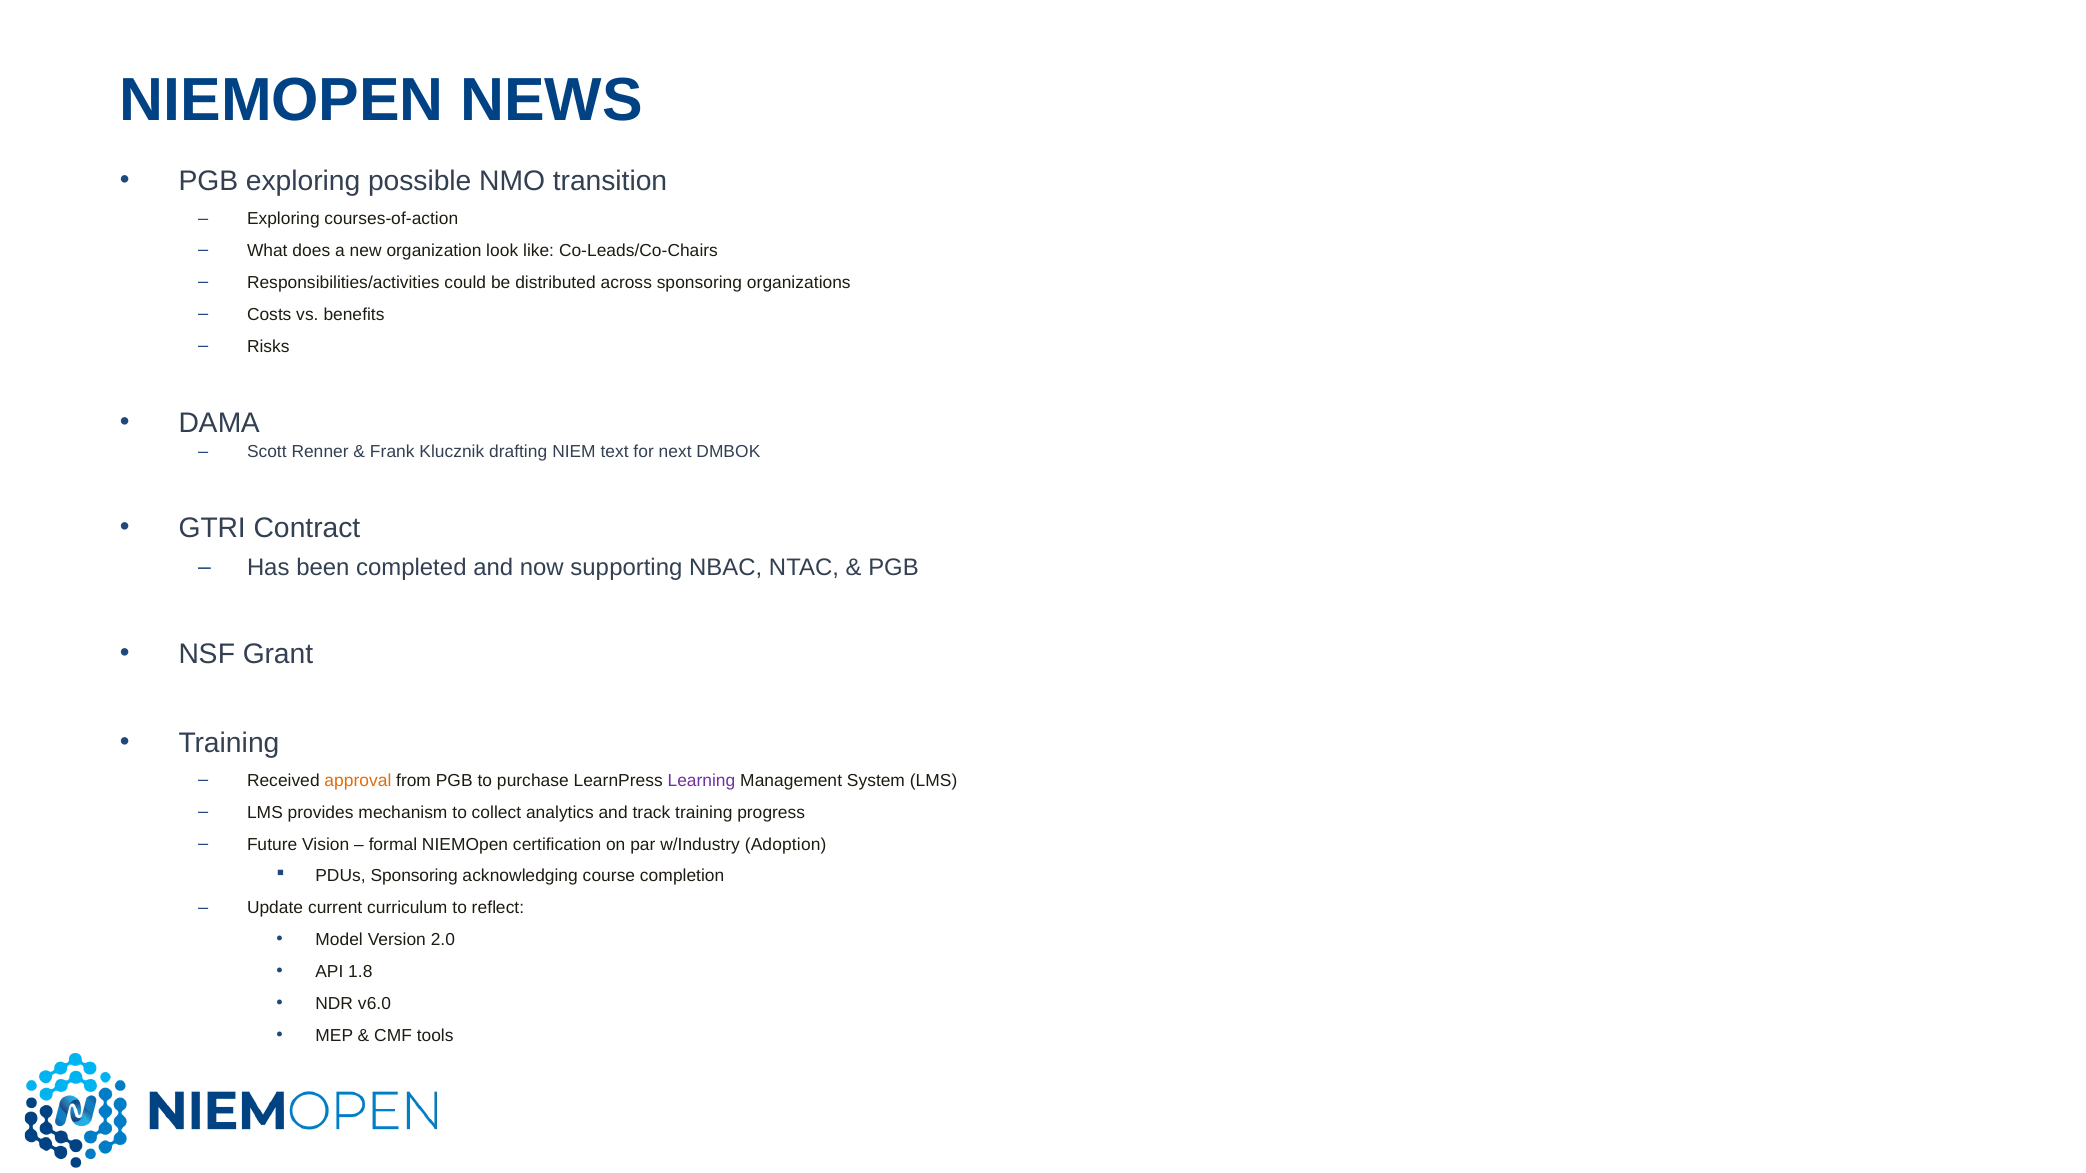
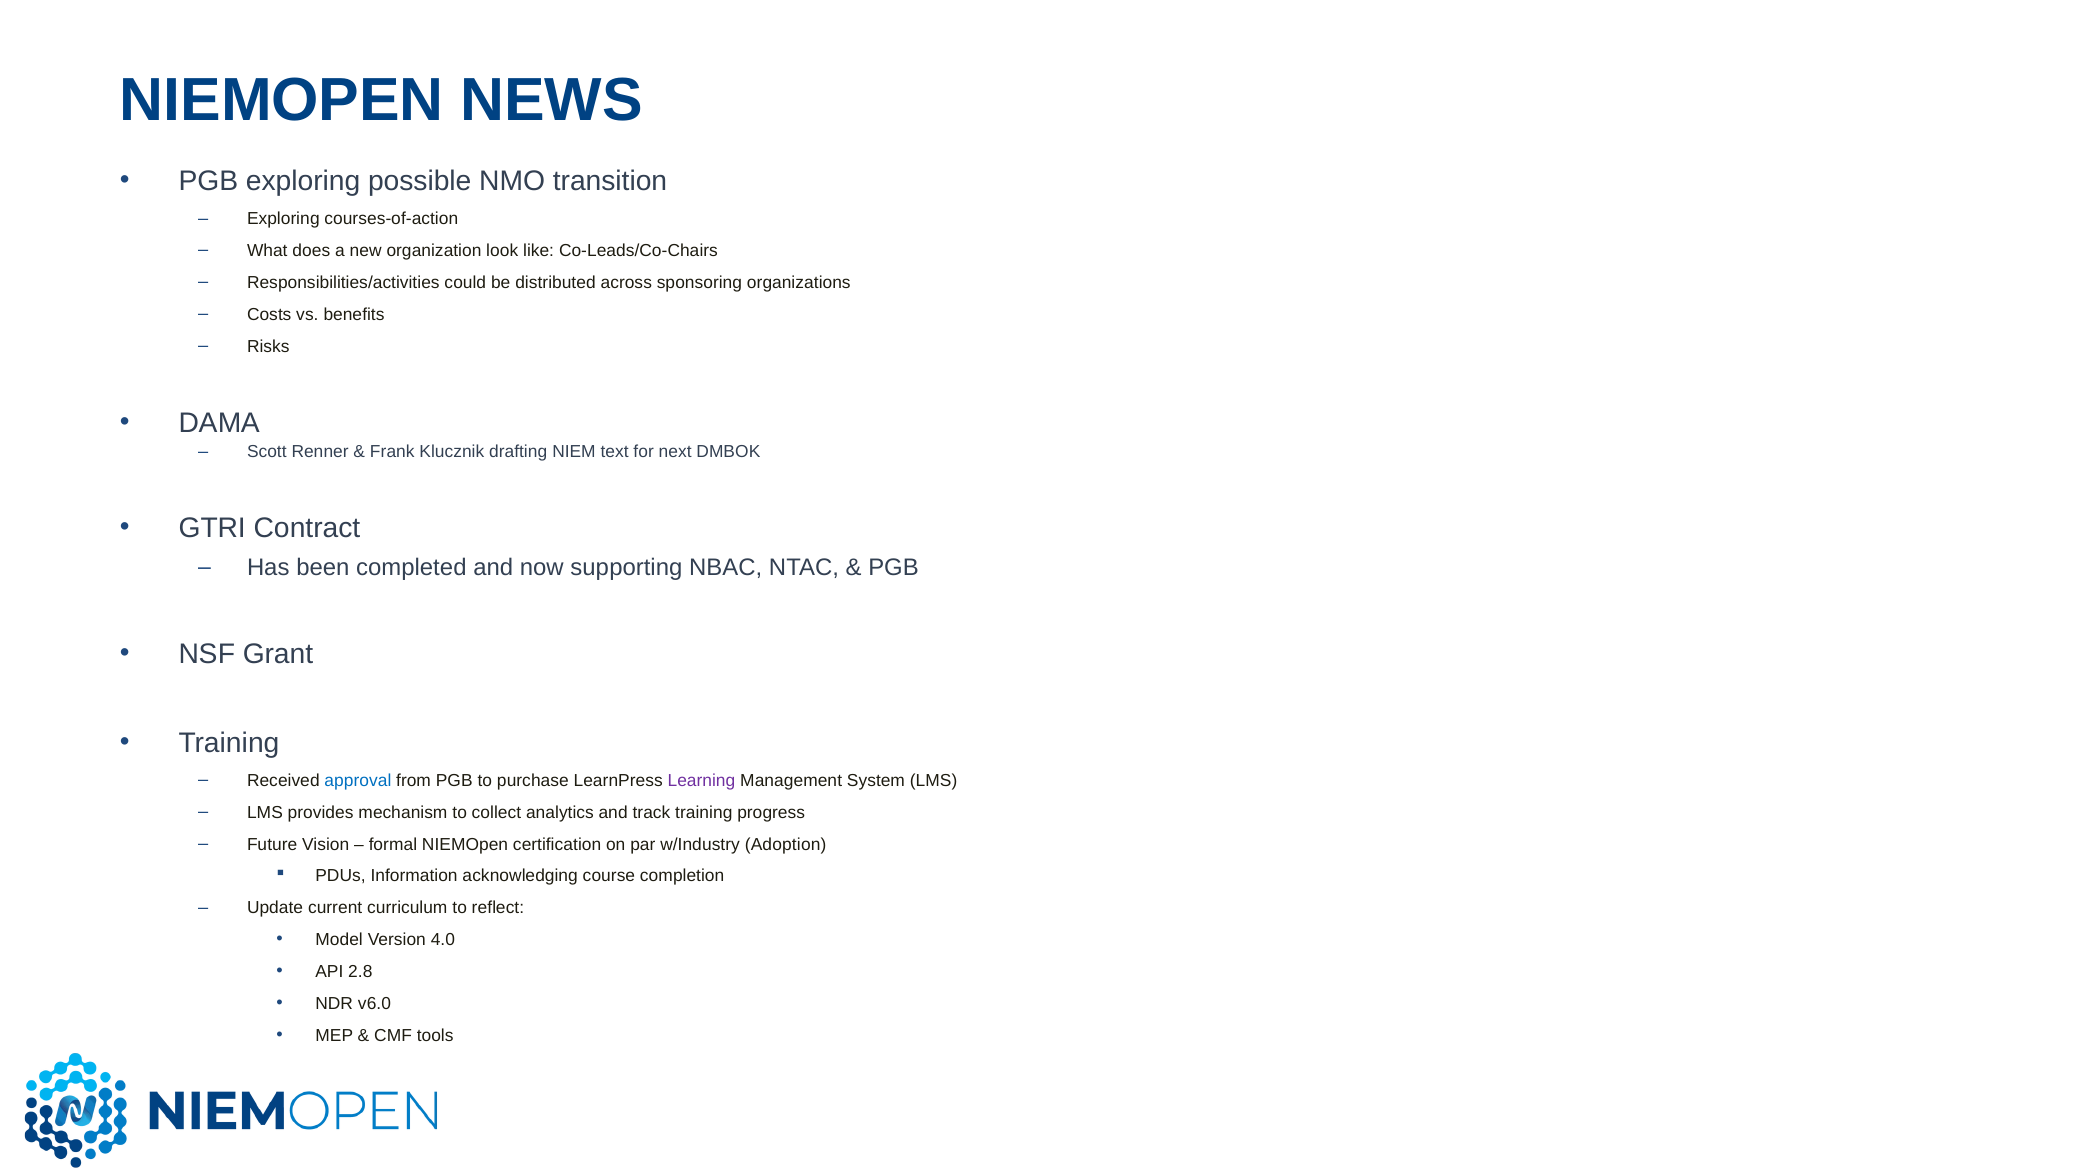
approval colour: orange -> blue
PDUs Sponsoring: Sponsoring -> Information
2.0: 2.0 -> 4.0
1.8: 1.8 -> 2.8
